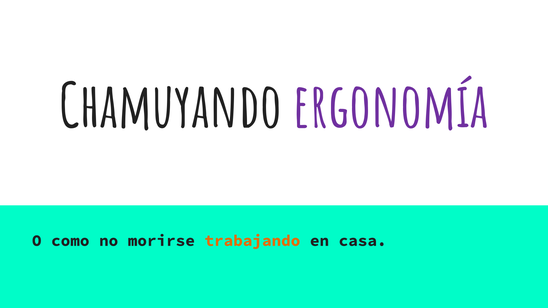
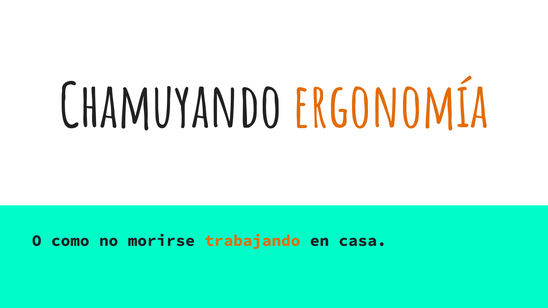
ergonomía colour: purple -> orange
